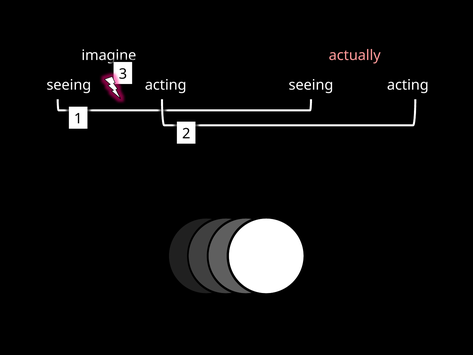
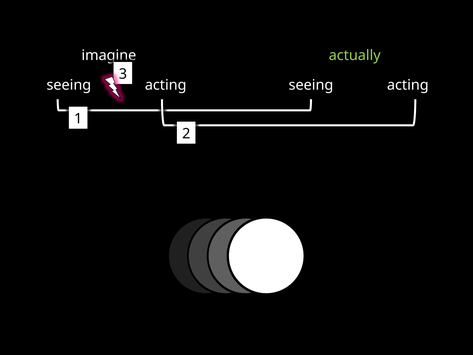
actually colour: pink -> light green
